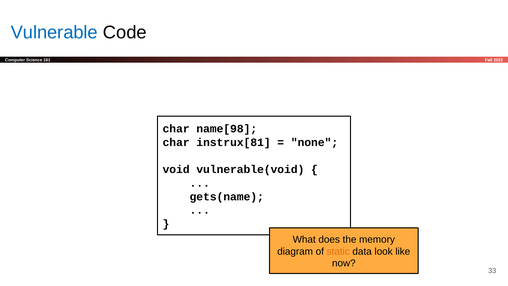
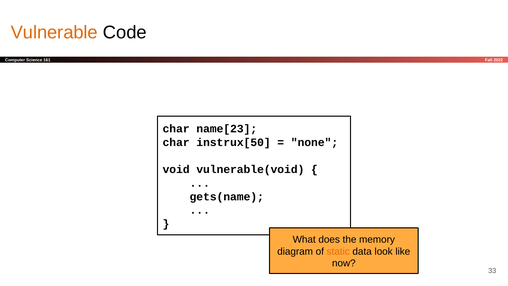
Vulnerable colour: blue -> orange
name[98: name[98 -> name[23
instrux[81: instrux[81 -> instrux[50
